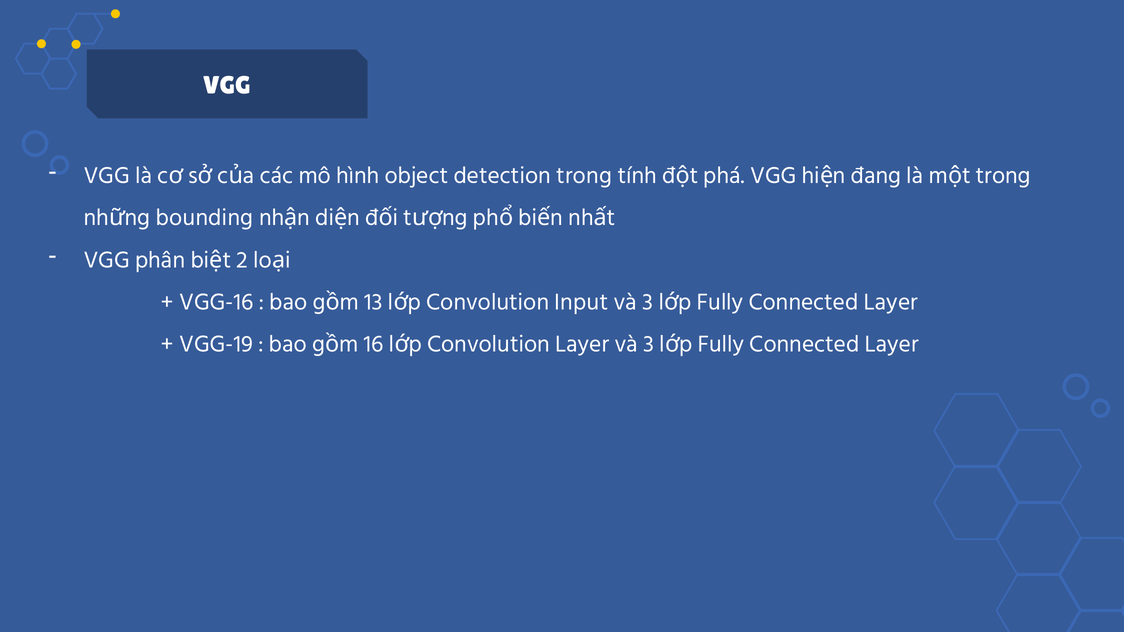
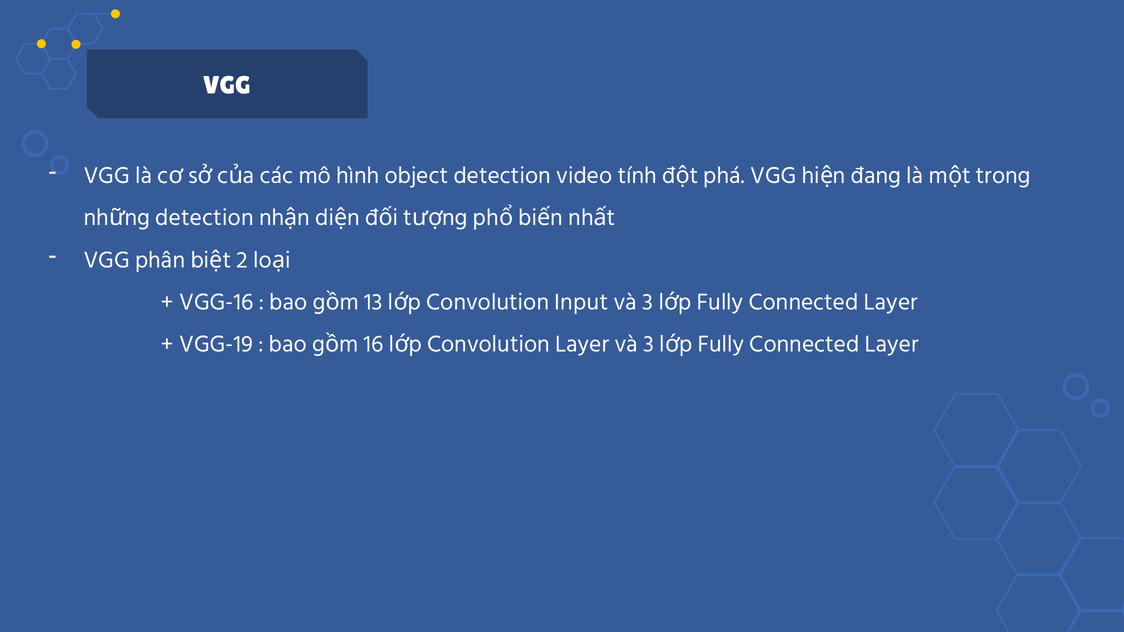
detection trong: trong -> video
bounding at (205, 218): bounding -> detection
